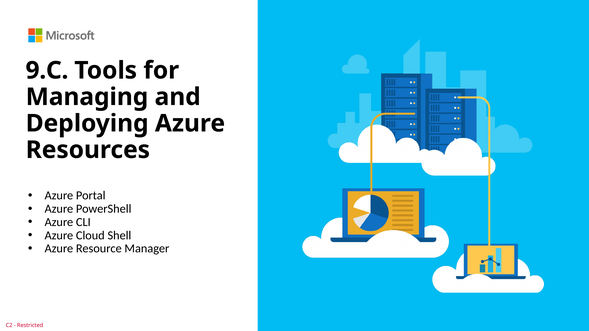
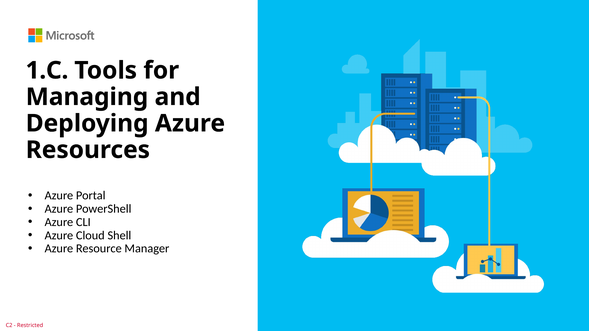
9.C: 9.C -> 1.C
